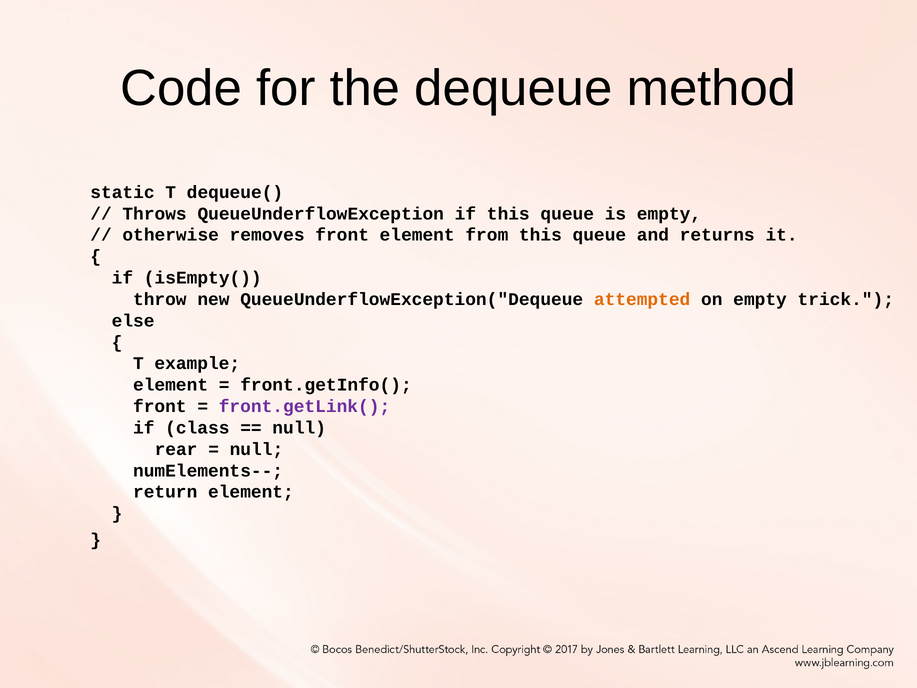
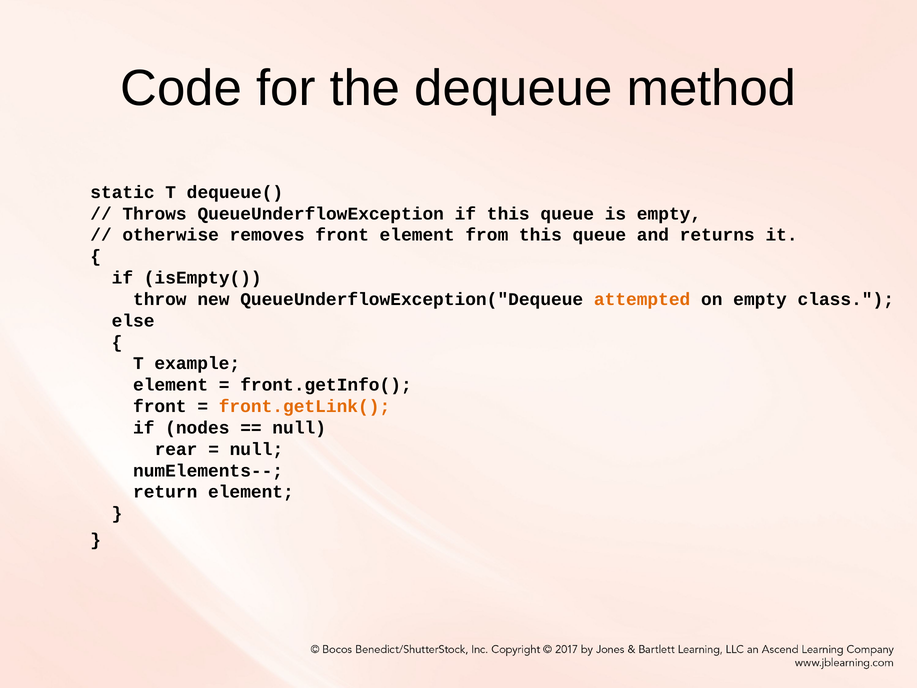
trick: trick -> class
front.getLink( colour: purple -> orange
class: class -> nodes
